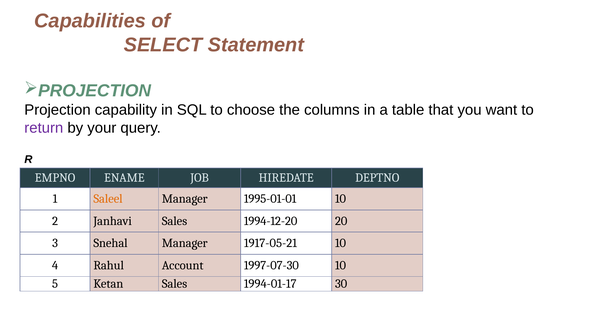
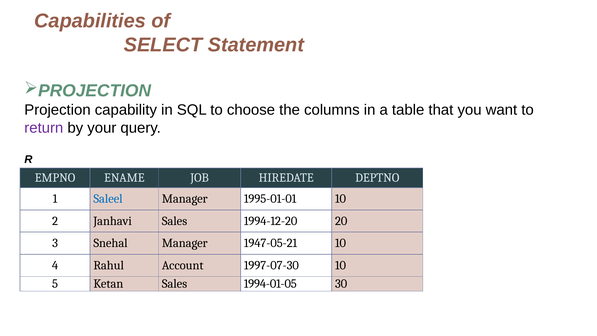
Saleel colour: orange -> blue
1917-05-21: 1917-05-21 -> 1947-05-21
1994-01-17: 1994-01-17 -> 1994-01-05
